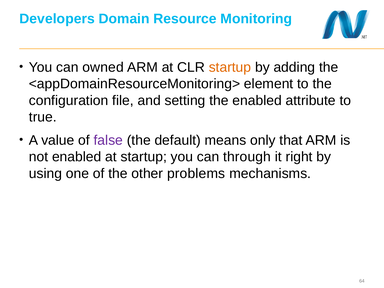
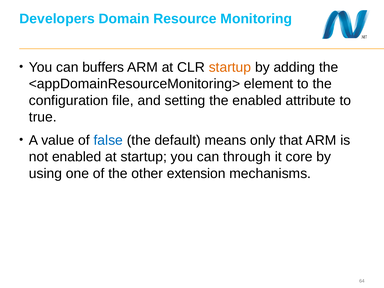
owned: owned -> buffers
false colour: purple -> blue
right: right -> core
problems: problems -> extension
